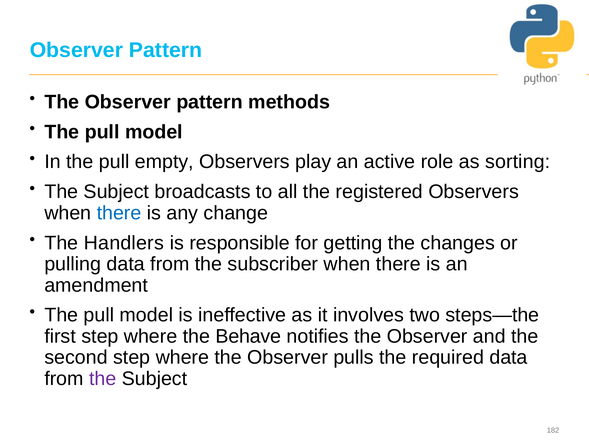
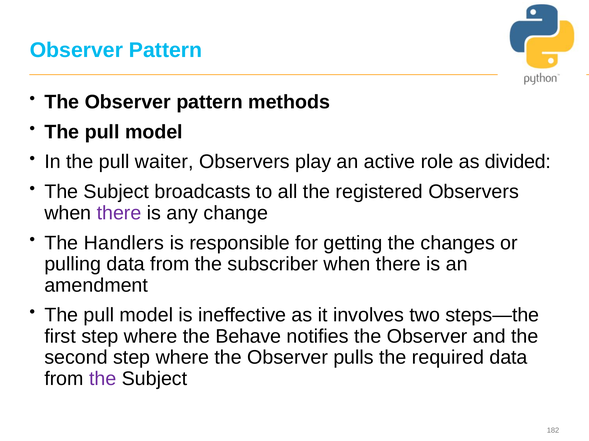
empty: empty -> waiter
sorting: sorting -> divided
there at (119, 213) colour: blue -> purple
